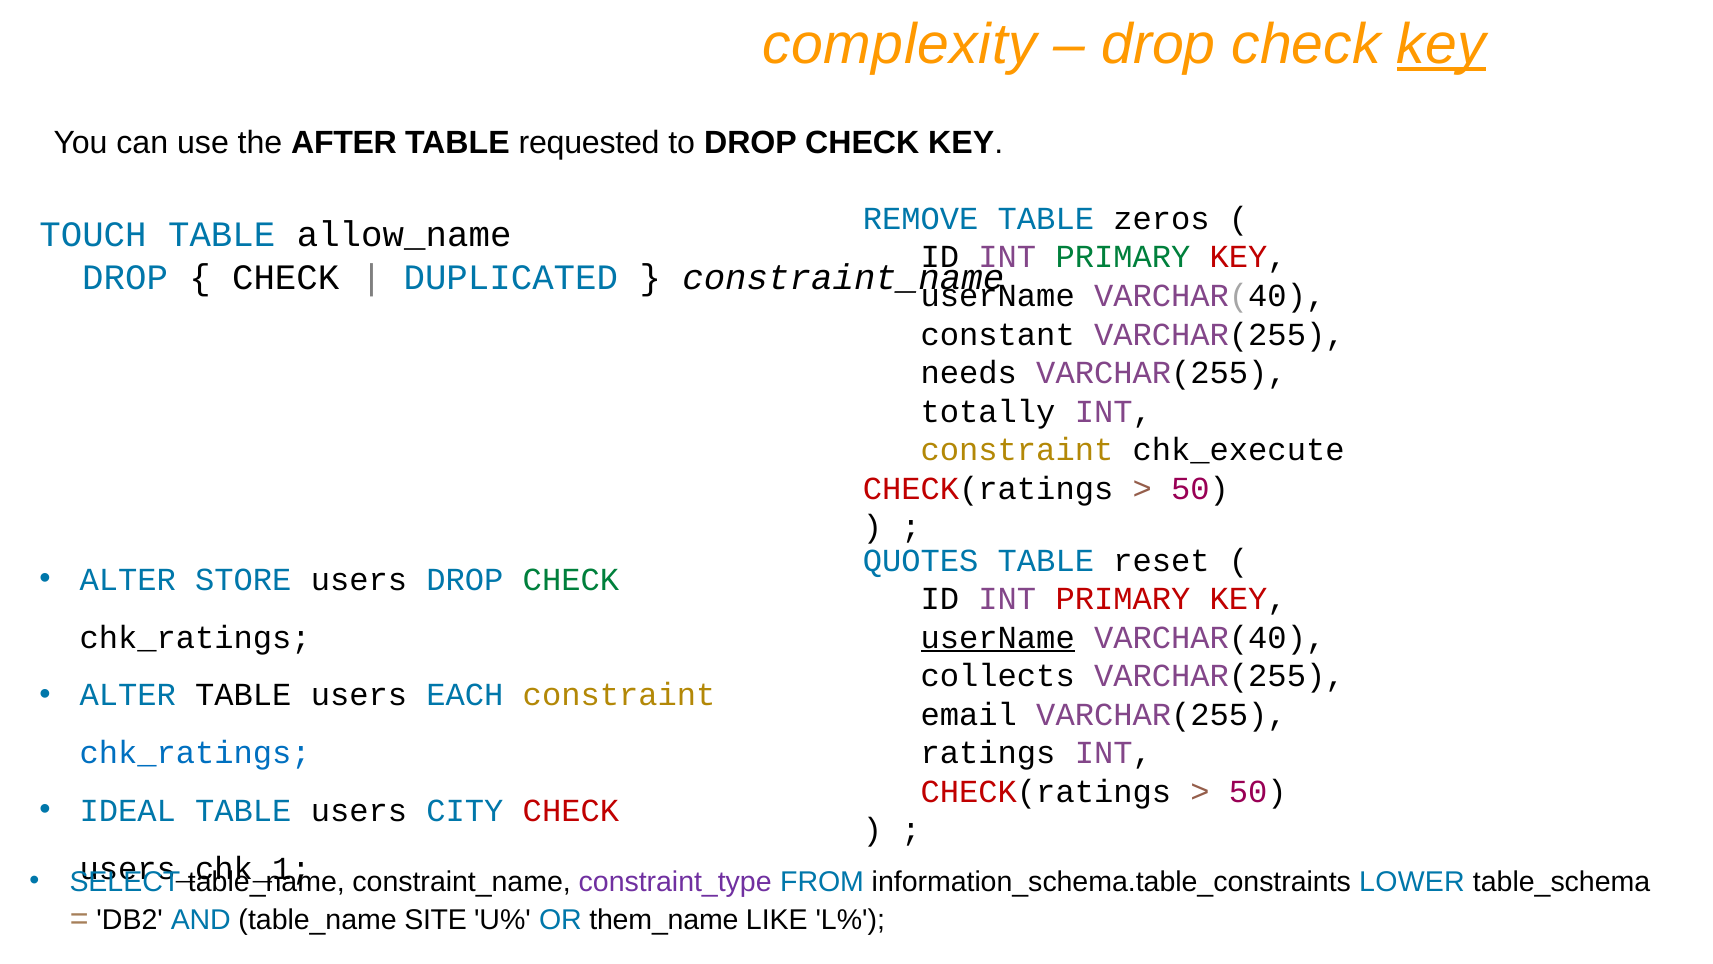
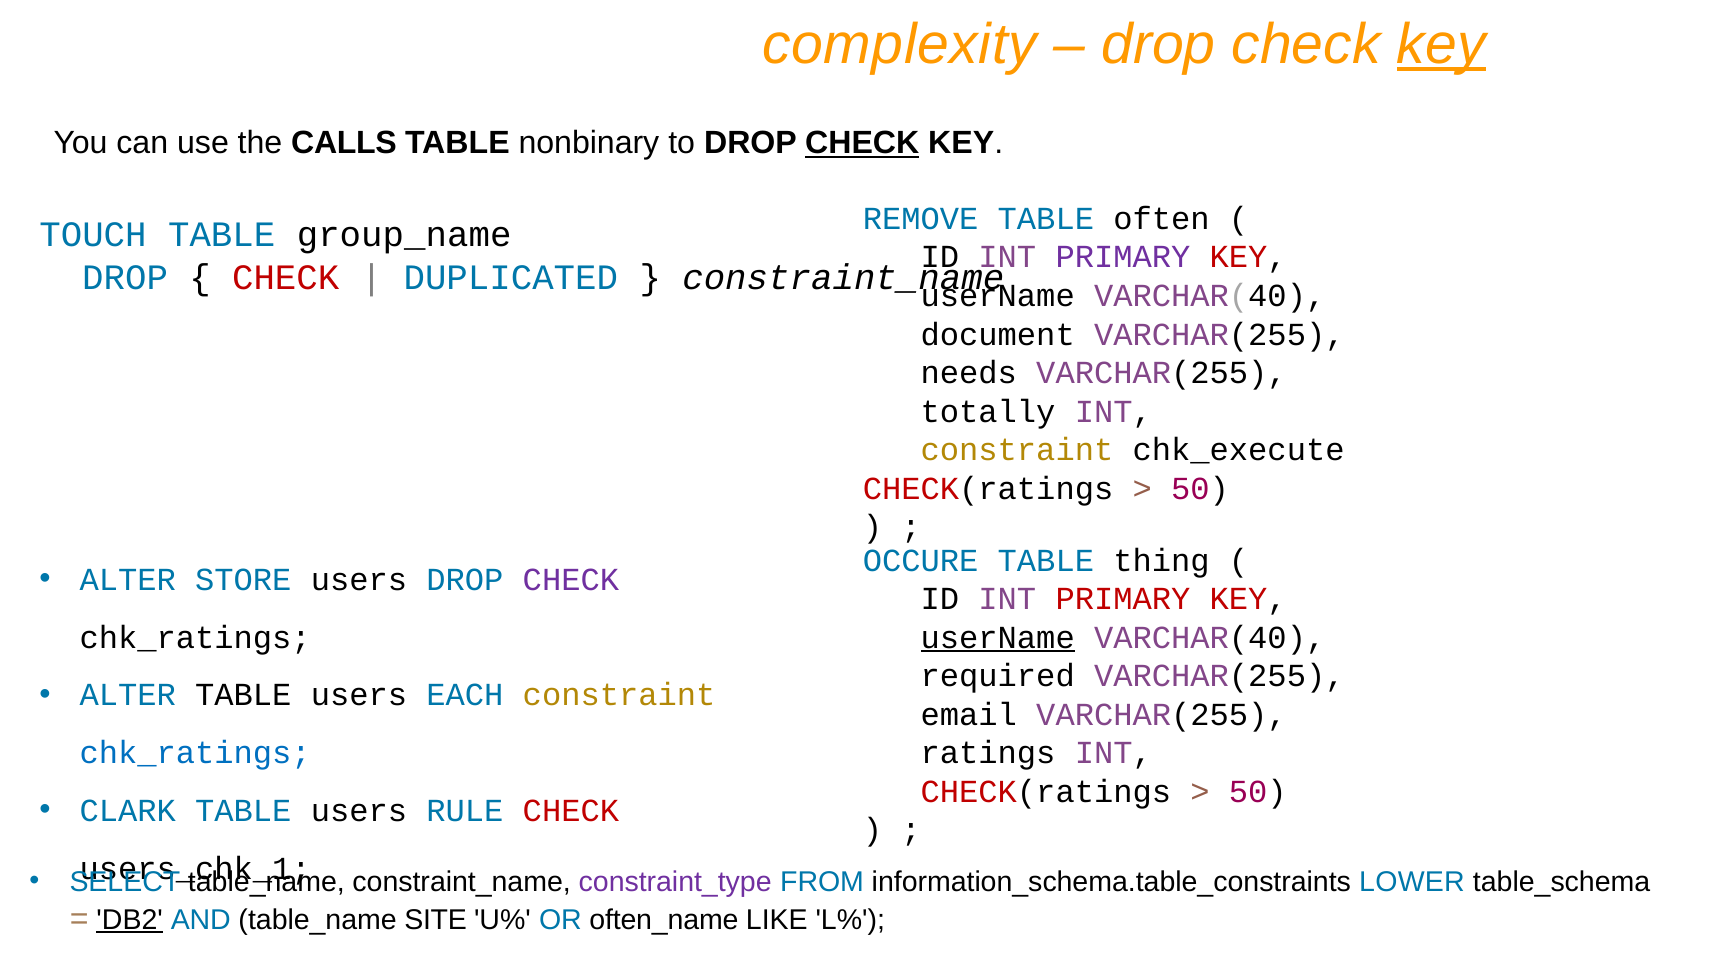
AFTER: AFTER -> CALLS
requested: requested -> nonbinary
CHECK at (862, 143) underline: none -> present
zeros: zeros -> often
allow_name: allow_name -> group_name
PRIMARY at (1123, 257) colour: green -> purple
CHECK at (286, 278) colour: black -> red
constant: constant -> document
QUOTES: QUOTES -> OCCURE
reset: reset -> thing
CHECK at (571, 579) colour: green -> purple
collects: collects -> required
IDEAL: IDEAL -> CLARK
CITY: CITY -> RULE
DB2 underline: none -> present
them_name: them_name -> often_name
